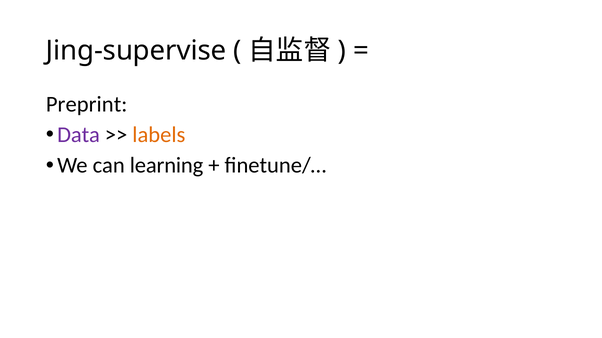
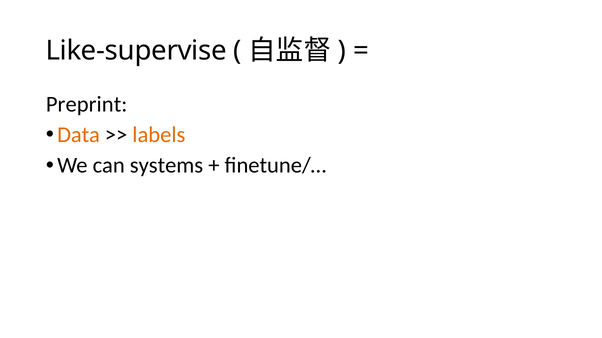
Jing-supervise: Jing-supervise -> Like-supervise
Data colour: purple -> orange
learning: learning -> systems
